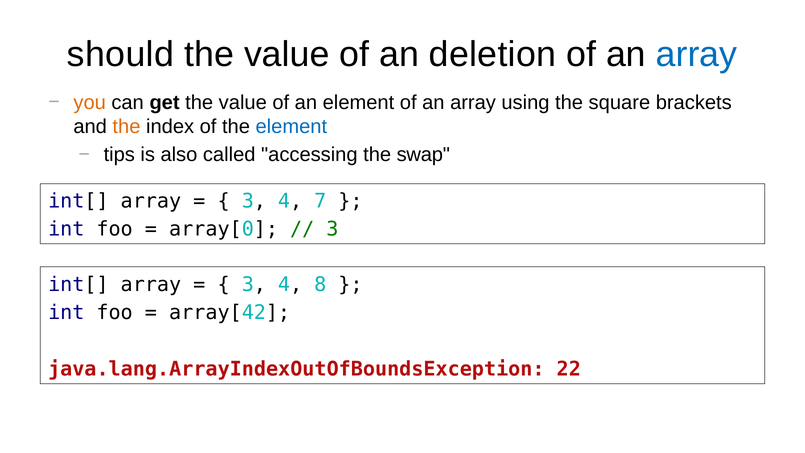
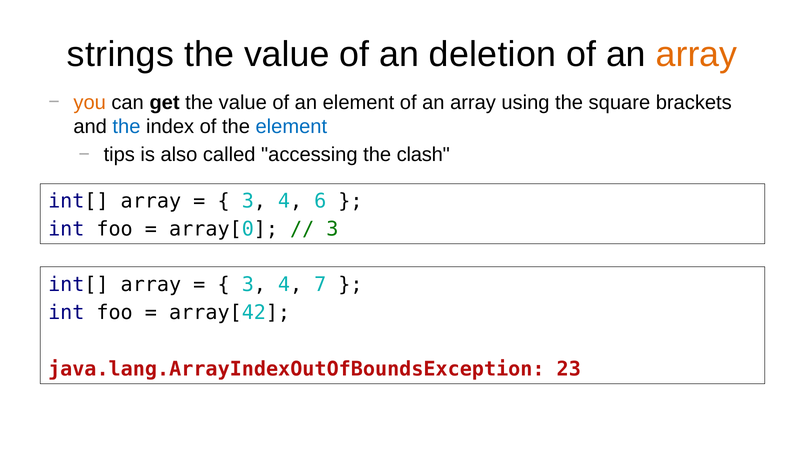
should: should -> strings
array at (697, 54) colour: blue -> orange
the at (126, 126) colour: orange -> blue
swap: swap -> clash
7: 7 -> 6
8: 8 -> 7
22: 22 -> 23
